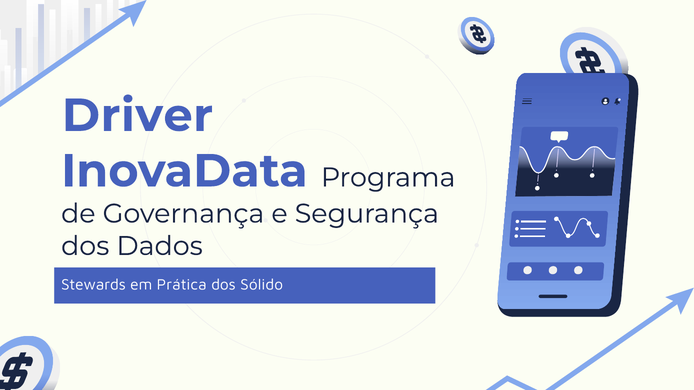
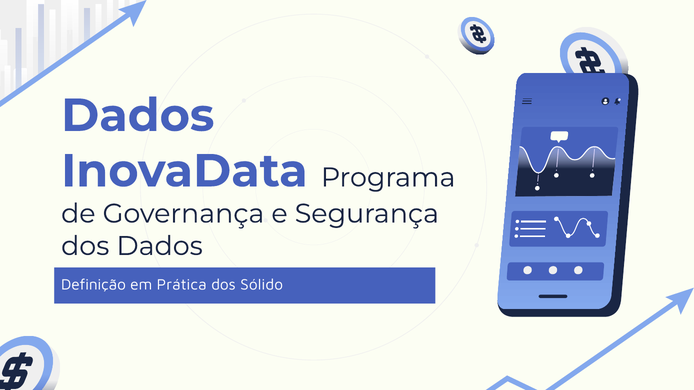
Driver at (137, 116): Driver -> Dados
Stewards: Stewards -> Definição
